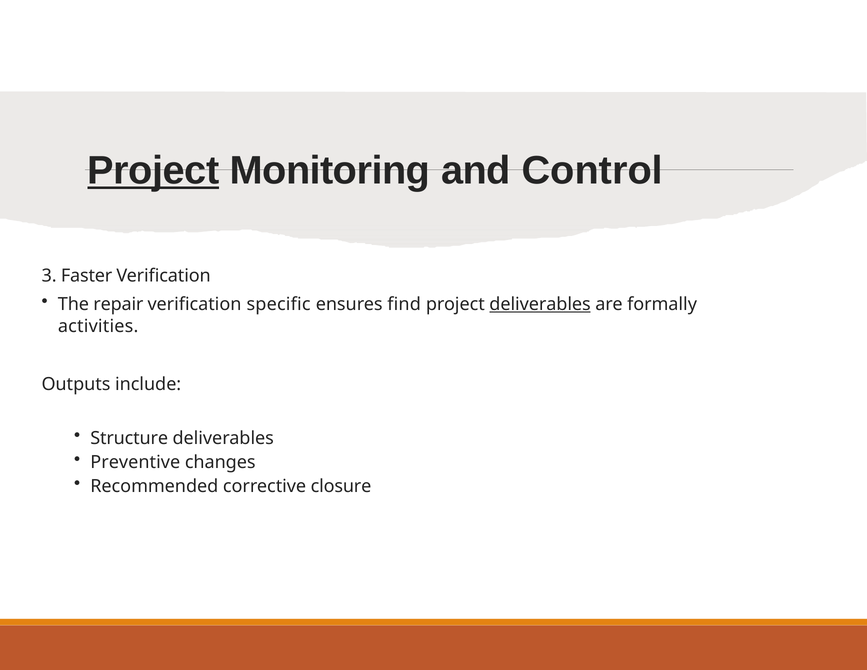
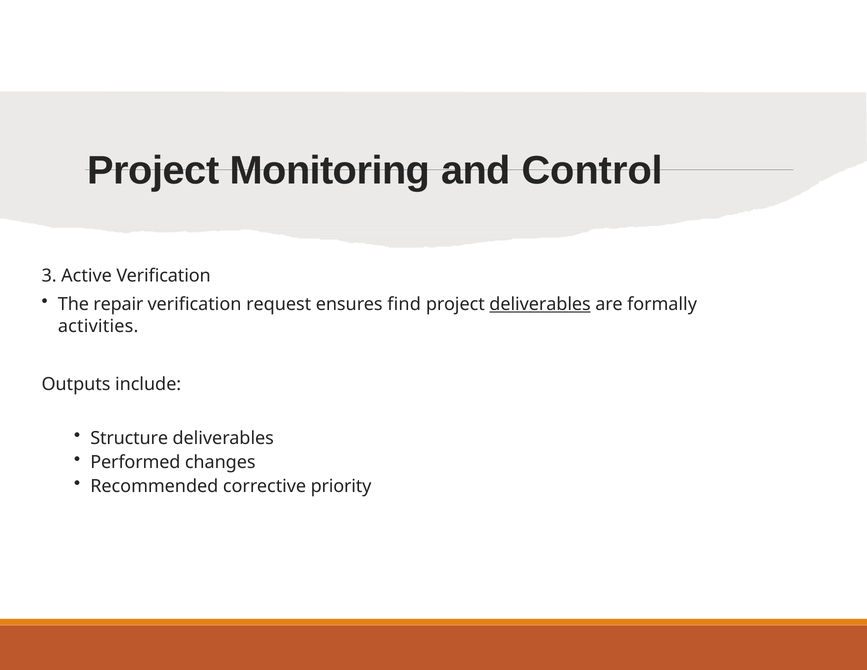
Project at (153, 171) underline: present -> none
Faster: Faster -> Active
specific: specific -> request
Preventive: Preventive -> Performed
closure: closure -> priority
